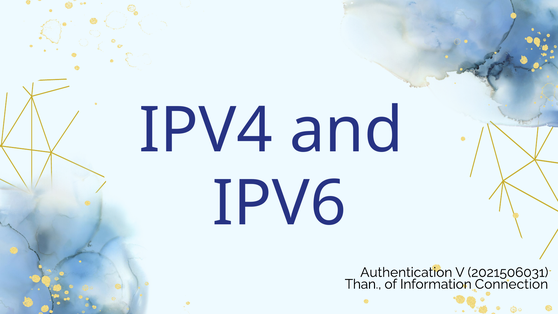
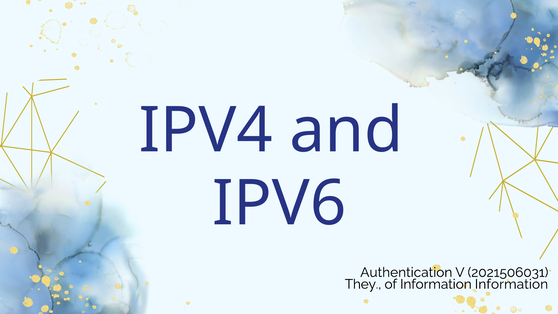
Than: Than -> They
Information Connection: Connection -> Information
